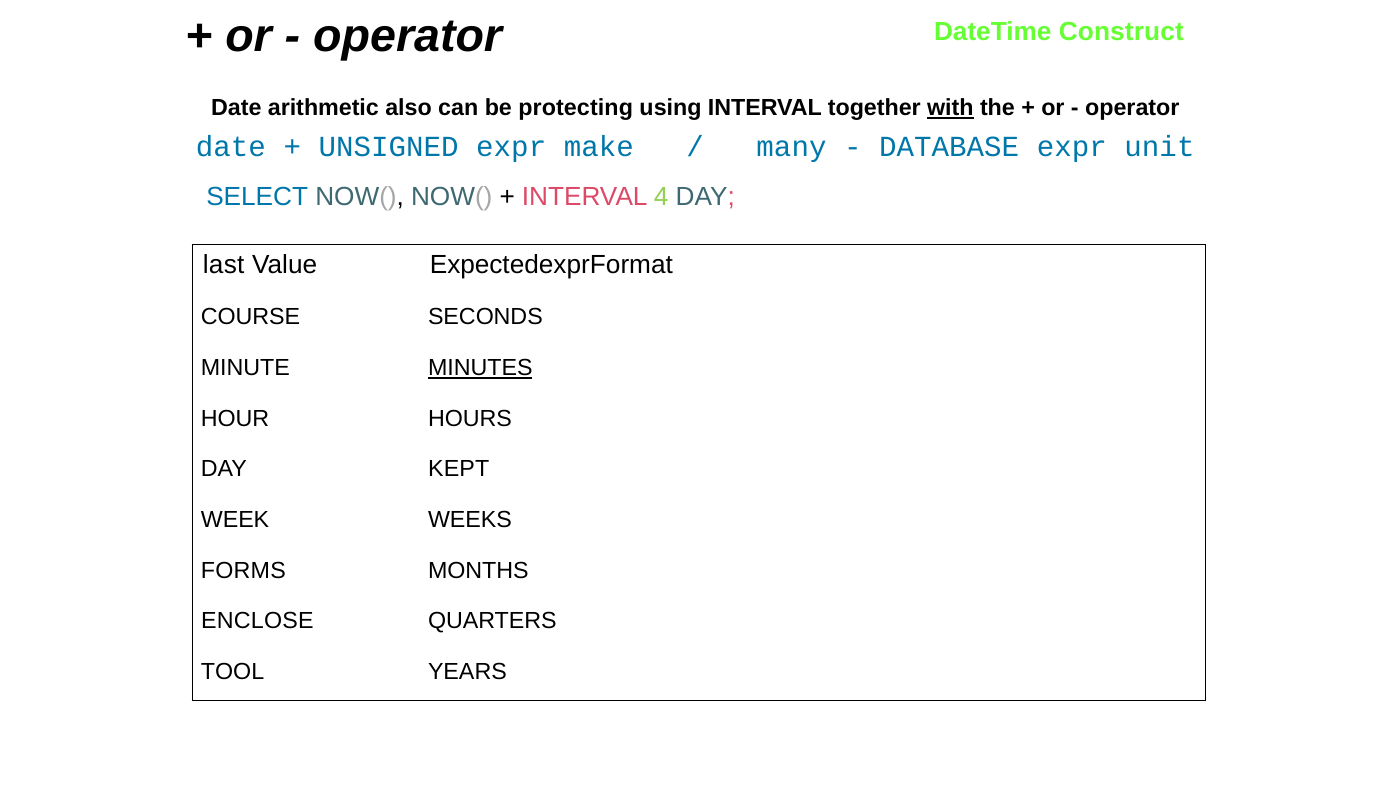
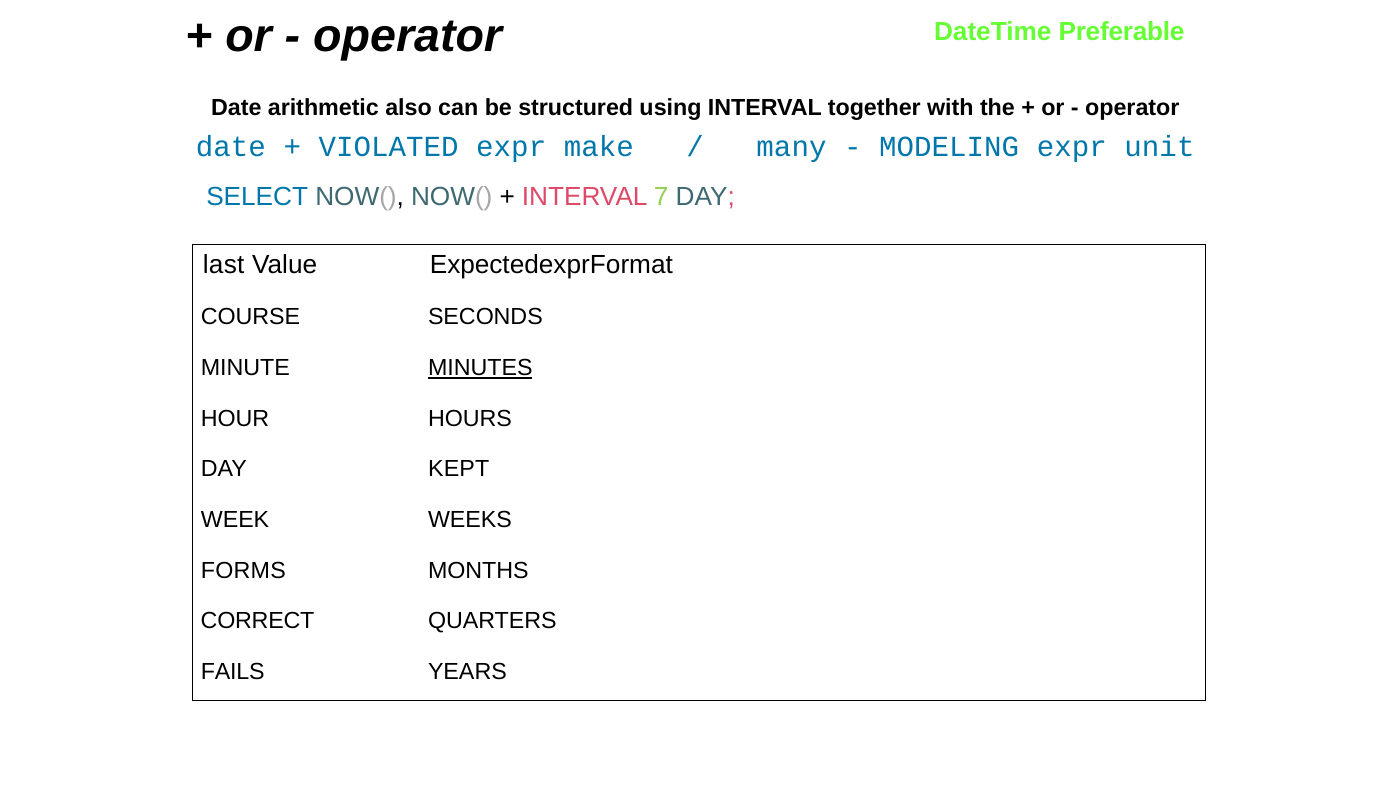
Construct: Construct -> Preferable
protecting: protecting -> structured
with underline: present -> none
UNSIGNED: UNSIGNED -> VIOLATED
DATABASE: DATABASE -> MODELING
4: 4 -> 7
ENCLOSE: ENCLOSE -> CORRECT
TOOL: TOOL -> FAILS
